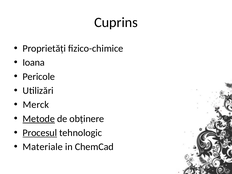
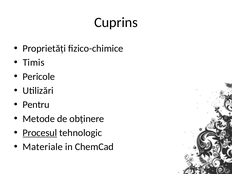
Ioana: Ioana -> Timis
Merck: Merck -> Pentru
Metode underline: present -> none
